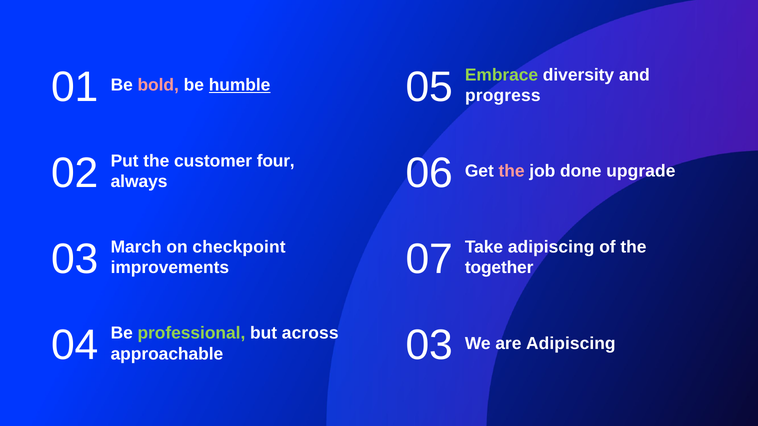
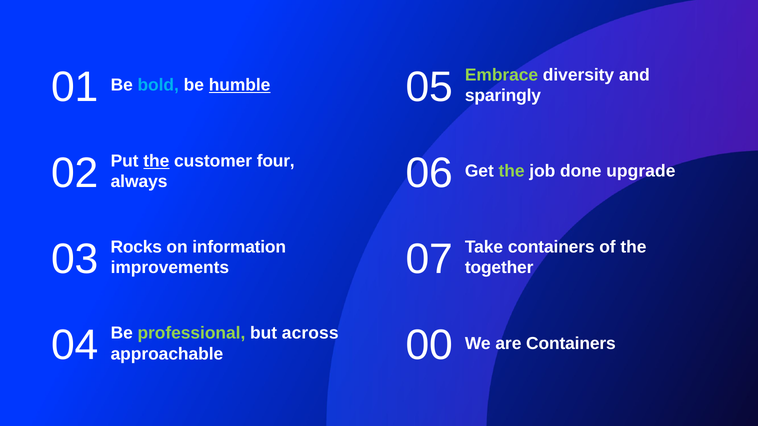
bold colour: pink -> light blue
progress: progress -> sparingly
the at (156, 161) underline: none -> present
the at (512, 171) colour: pink -> light green
March: March -> Rocks
checkpoint: checkpoint -> information
Take adipiscing: adipiscing -> containers
04 03: 03 -> 00
are Adipiscing: Adipiscing -> Containers
